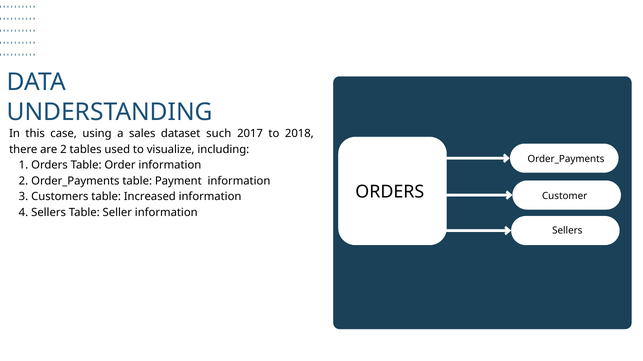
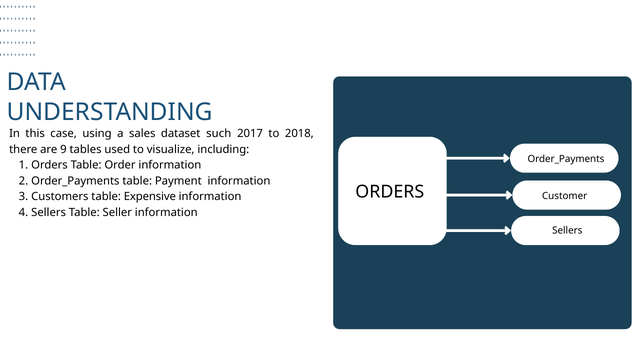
are 2: 2 -> 9
Increased: Increased -> Expensive
